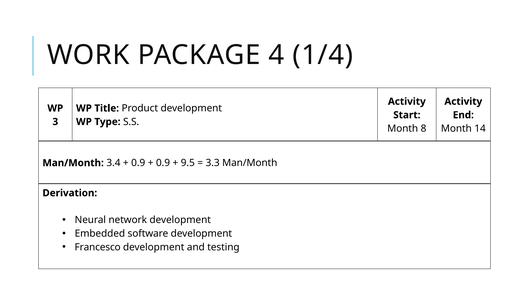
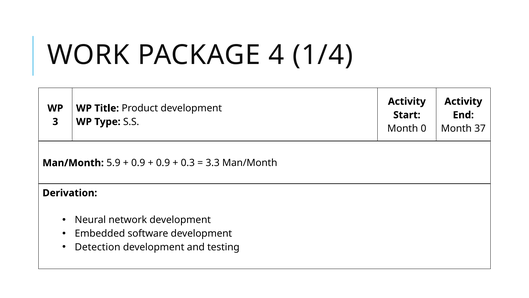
8: 8 -> 0
14: 14 -> 37
3.4: 3.4 -> 5.9
9.5: 9.5 -> 0.3
Francesco: Francesco -> Detection
